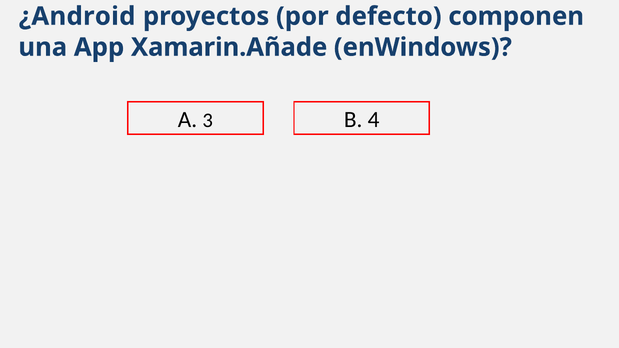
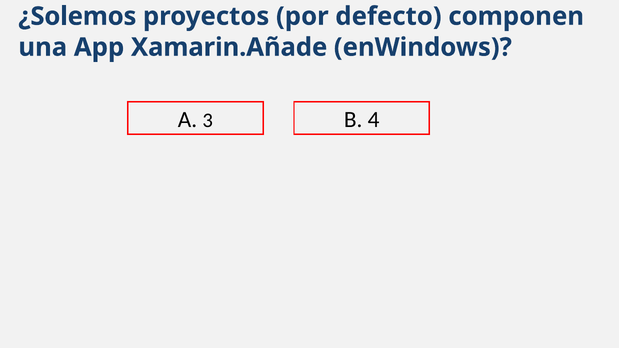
¿Android: ¿Android -> ¿Solemos
